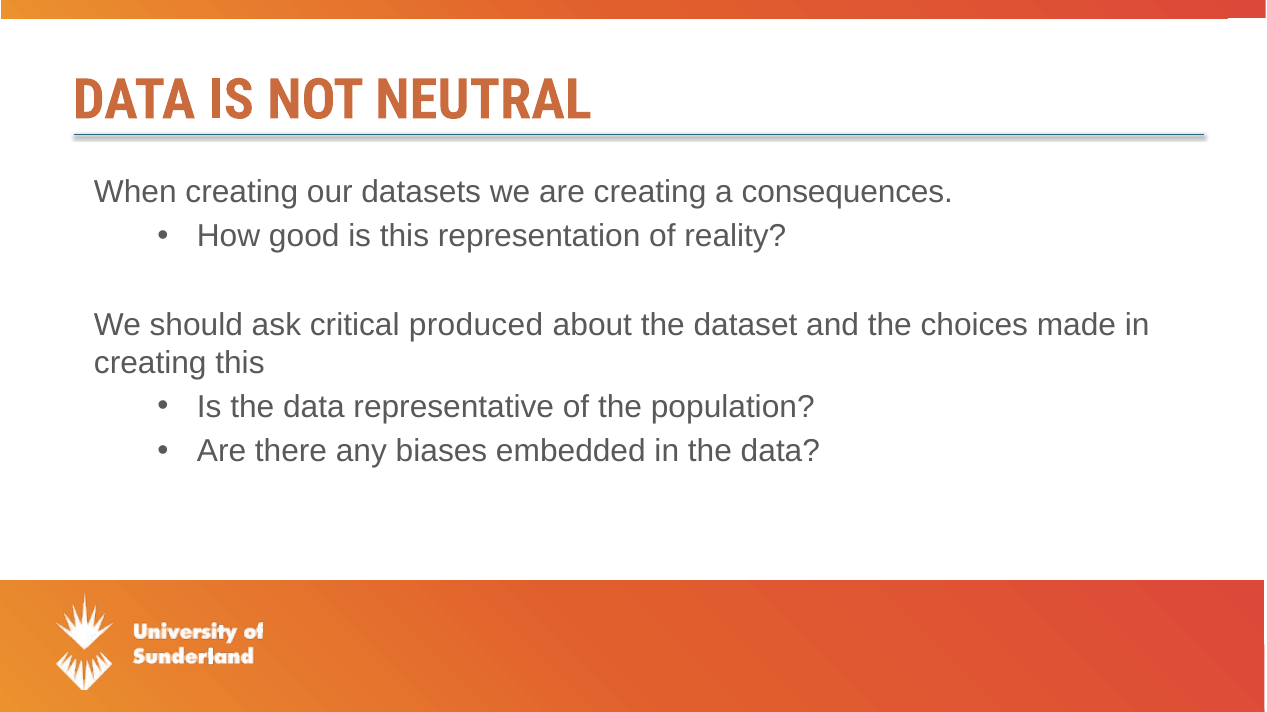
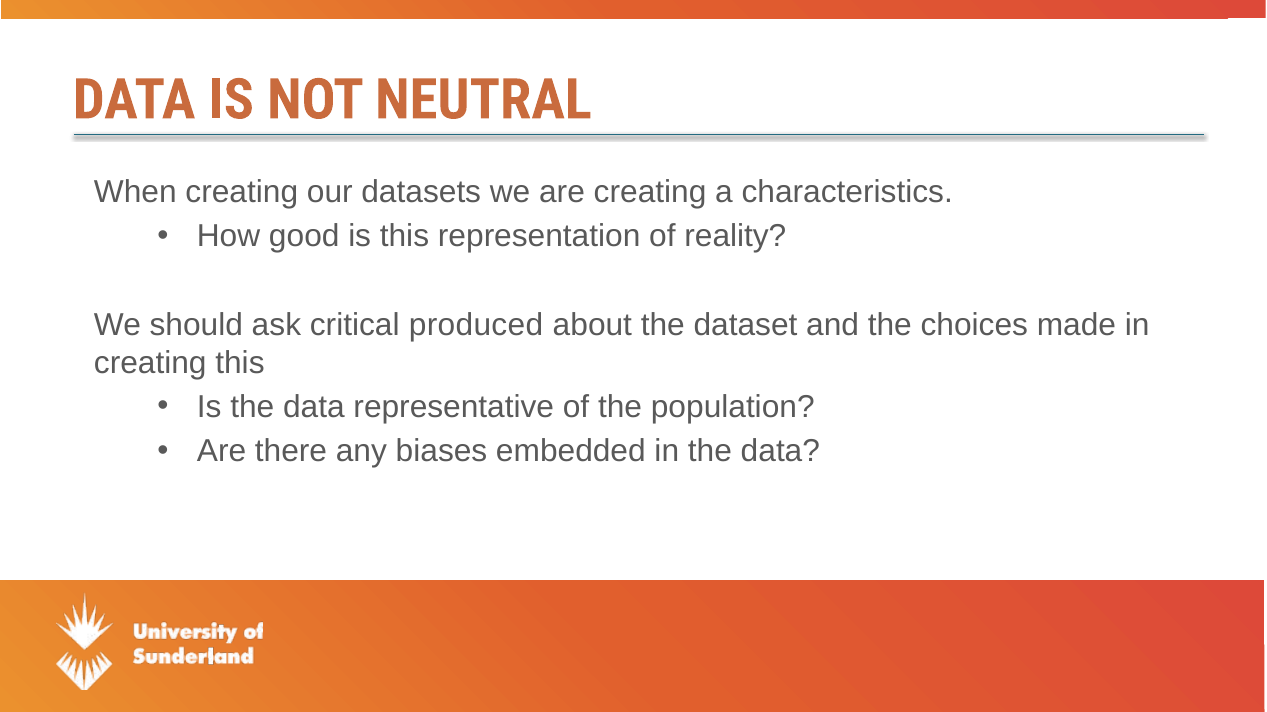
consequences: consequences -> characteristics
